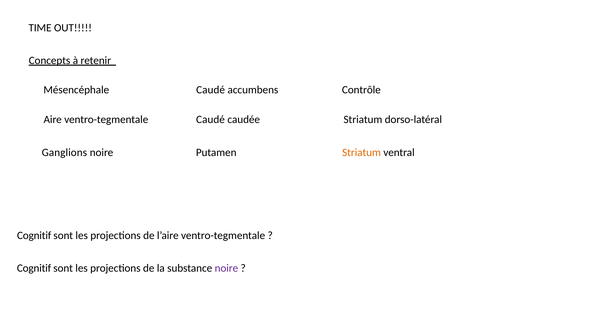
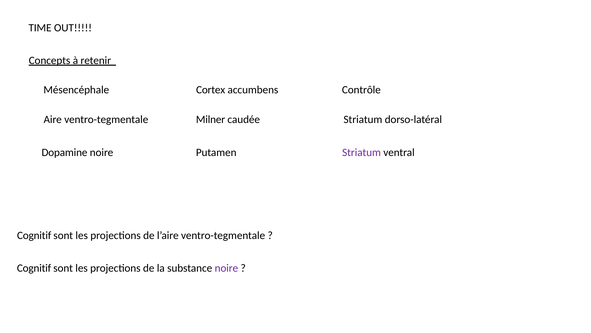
Caudé at (211, 90): Caudé -> Cortex
Caudé at (210, 119): Caudé -> Milner
Ganglions: Ganglions -> Dopamine
Striatum at (362, 152) colour: orange -> purple
